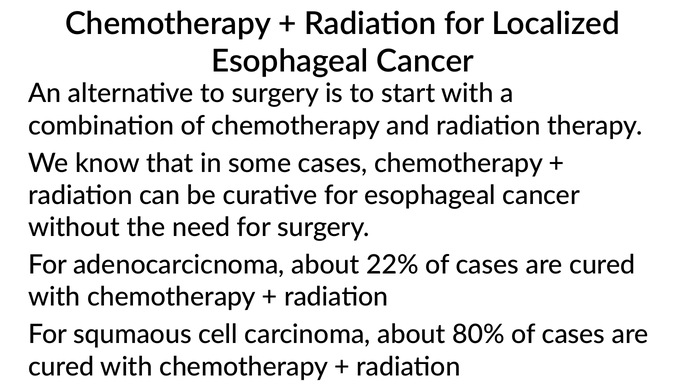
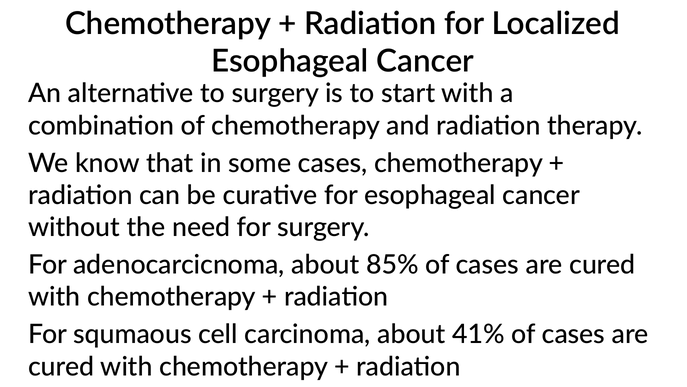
22%: 22% -> 85%
80%: 80% -> 41%
